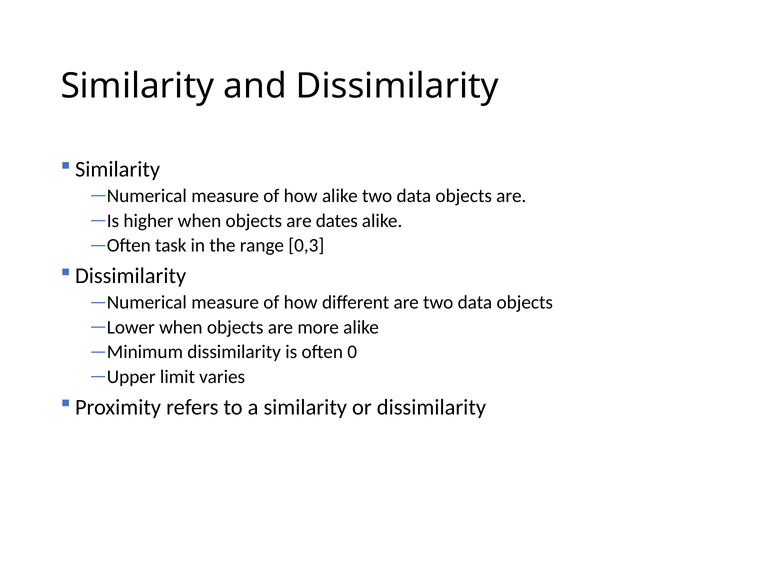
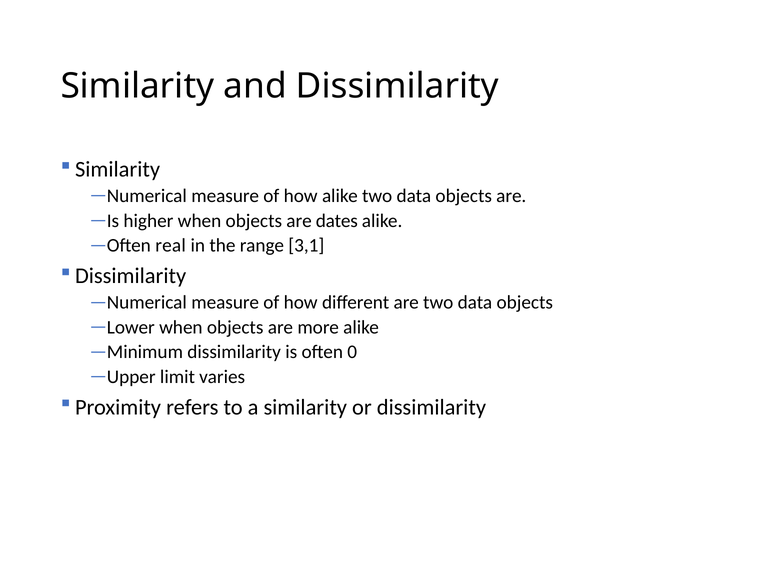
task: task -> real
0,3: 0,3 -> 3,1
